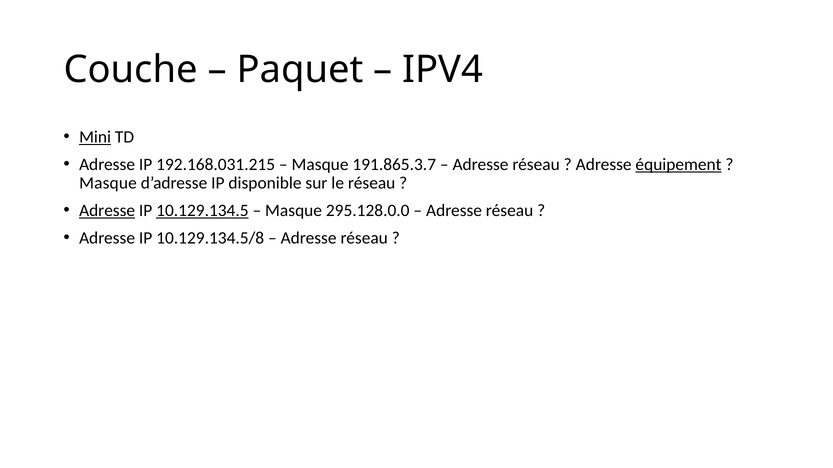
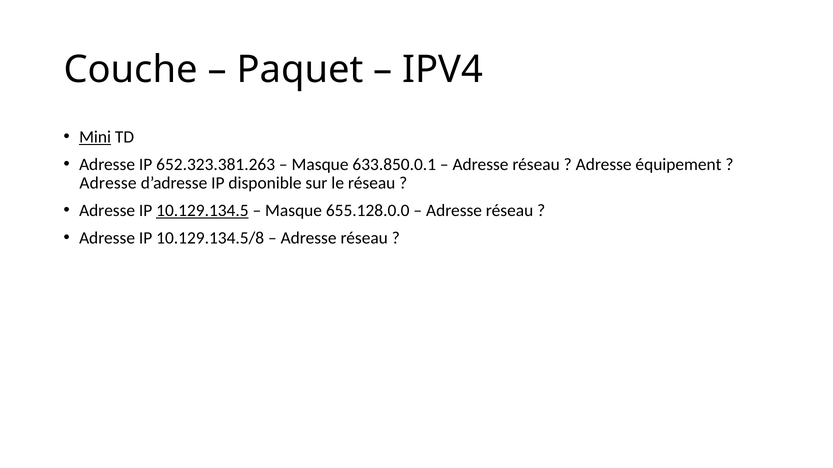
192.168.031.215: 192.168.031.215 -> 652.323.381.263
191.865.3.7: 191.865.3.7 -> 633.850.0.1
équipement underline: present -> none
Masque at (108, 183): Masque -> Adresse
Adresse at (107, 211) underline: present -> none
295.128.0.0: 295.128.0.0 -> 655.128.0.0
